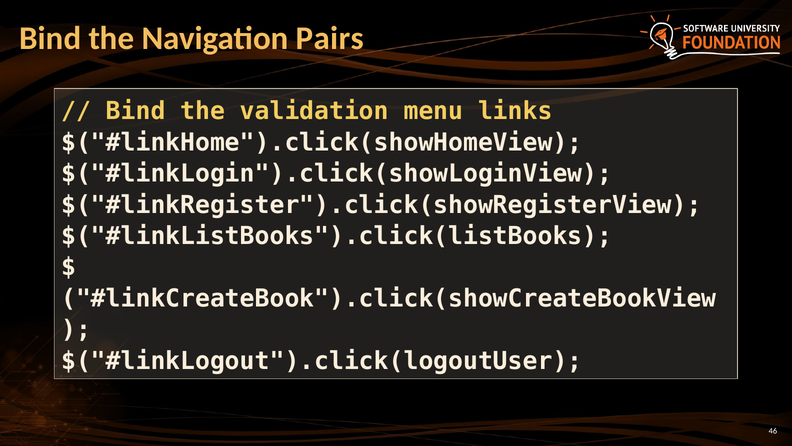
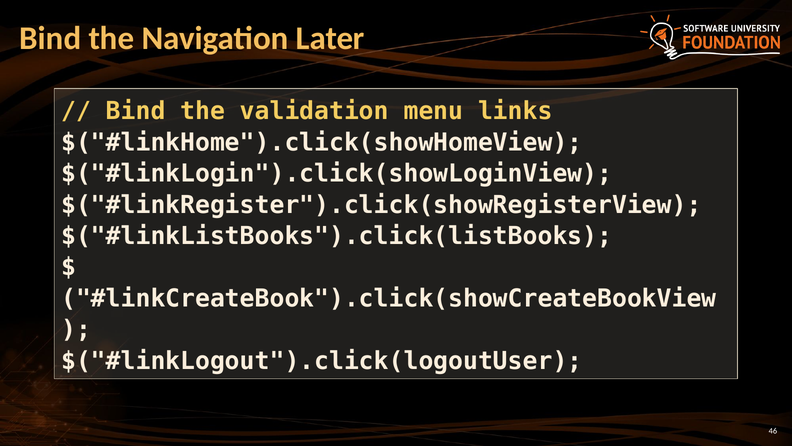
Pairs: Pairs -> Later
